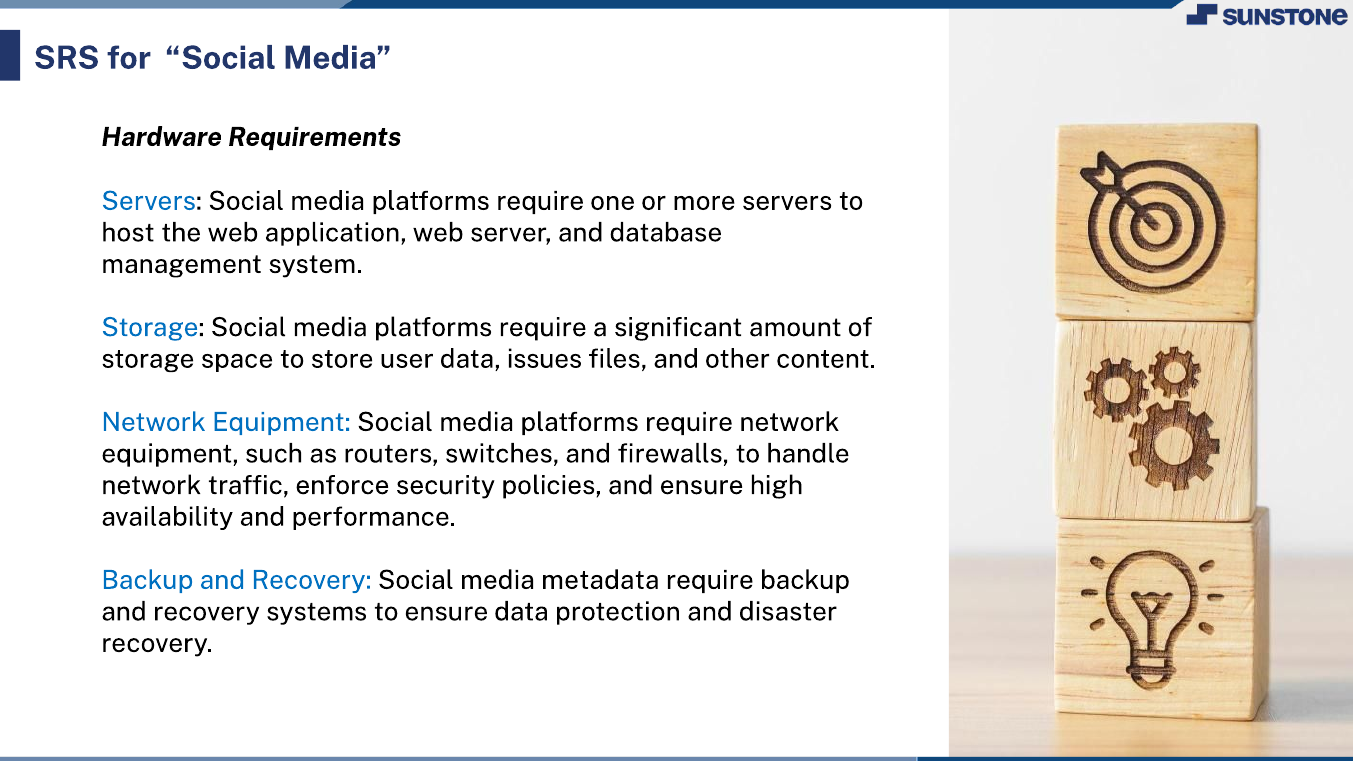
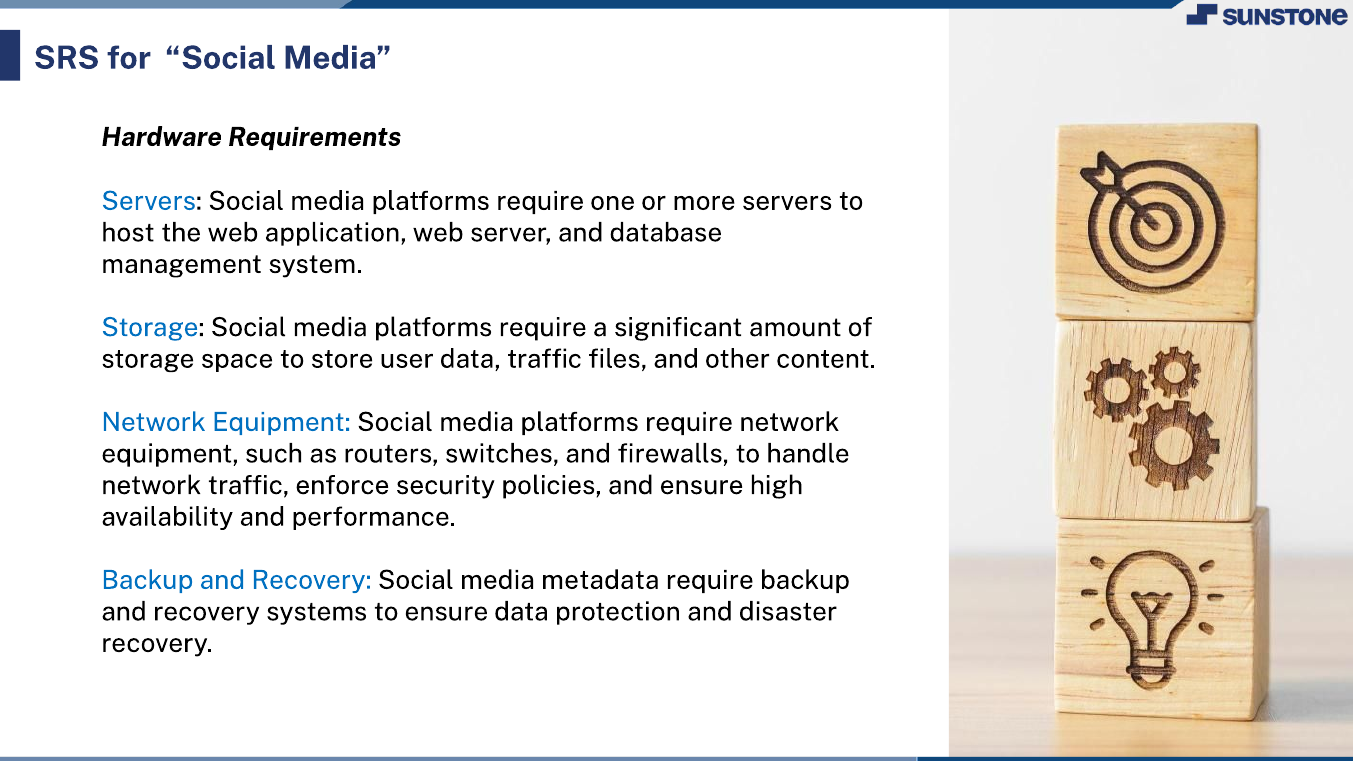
data issues: issues -> traffic
